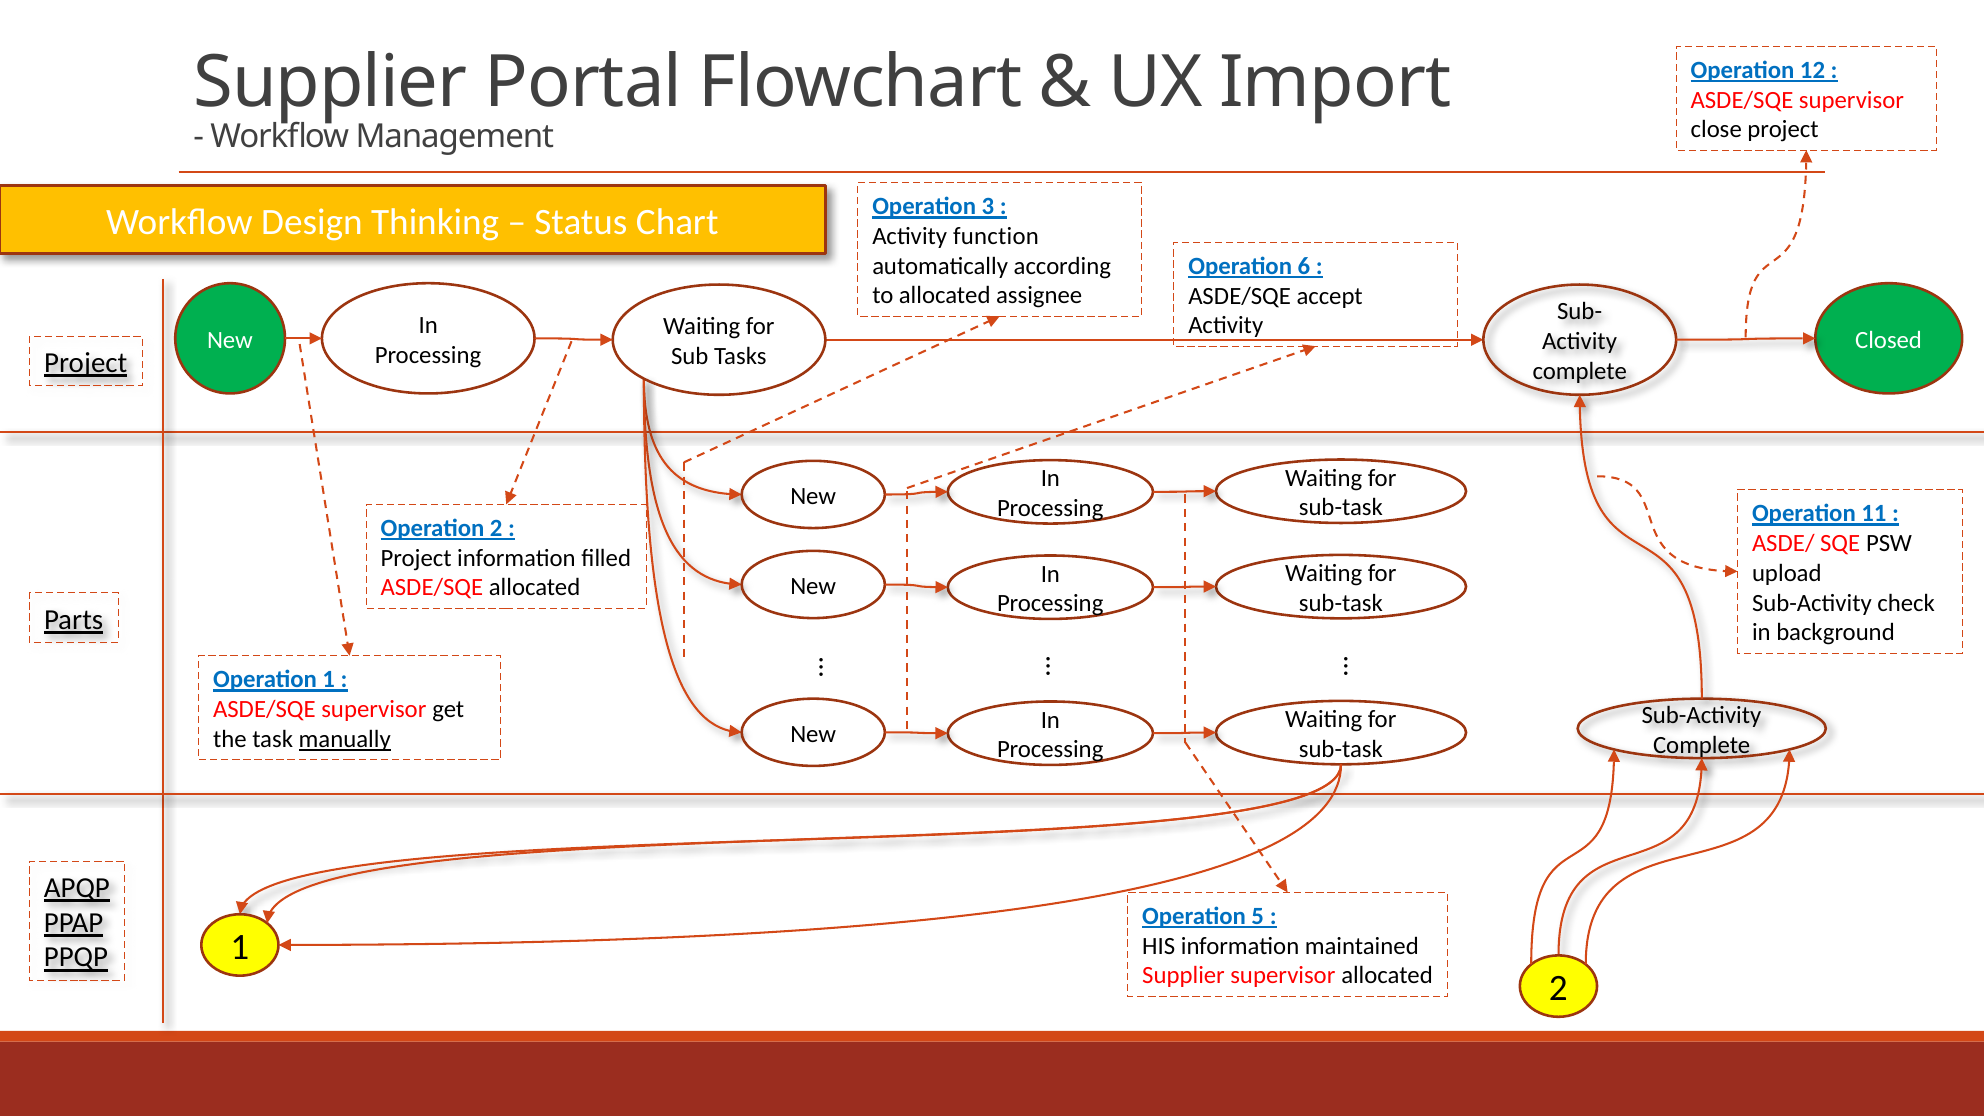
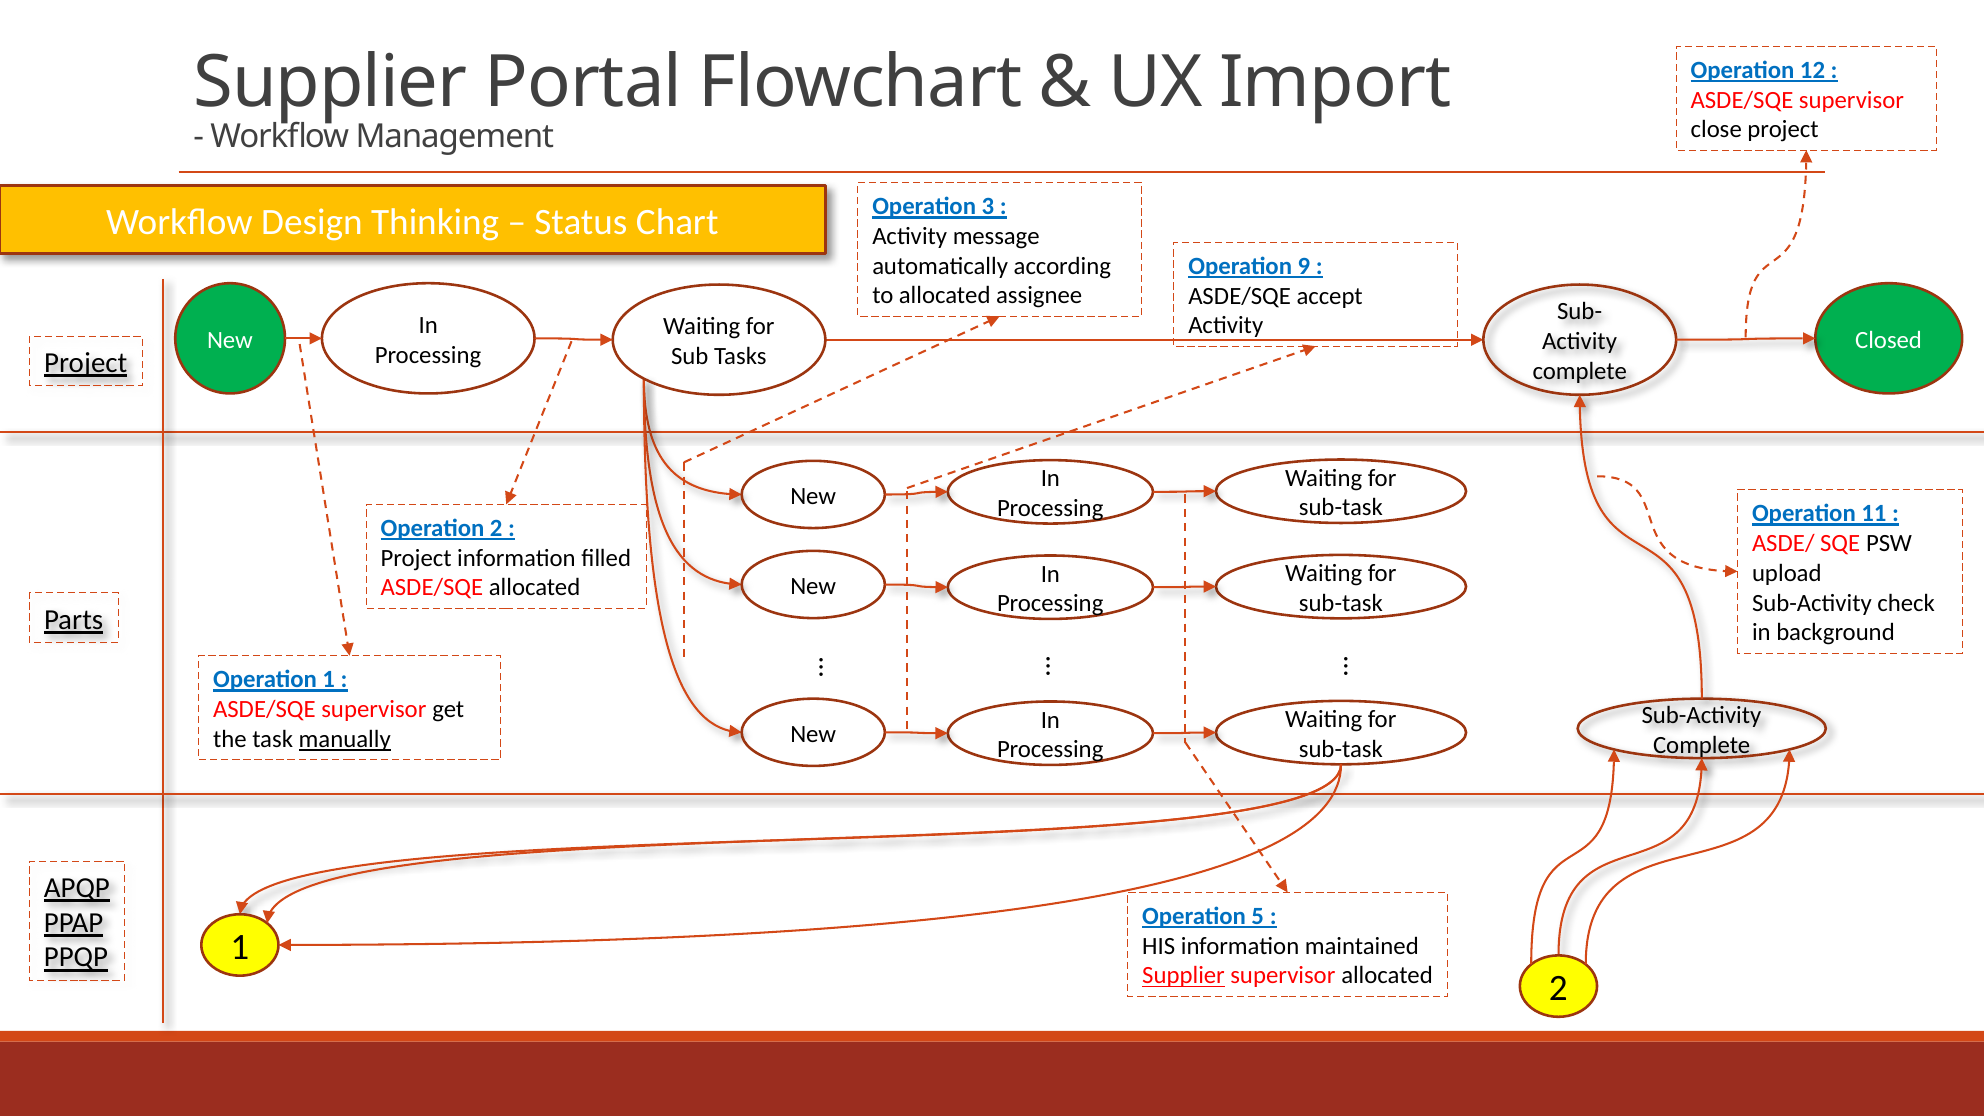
function: function -> message
6: 6 -> 9
Supplier at (1184, 976) underline: none -> present
